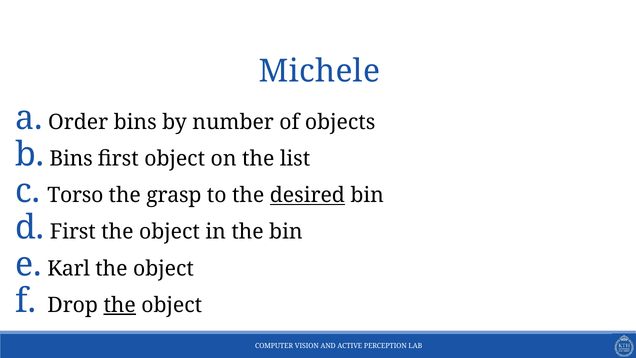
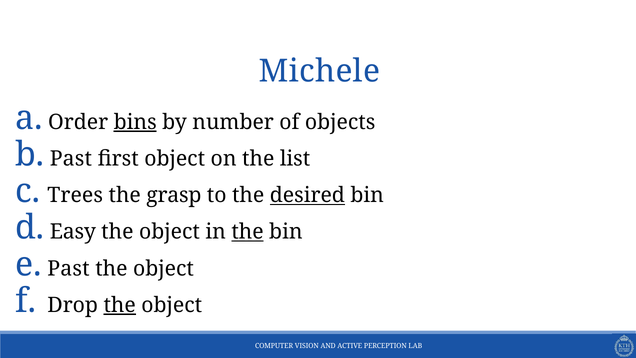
bins at (135, 122) underline: none -> present
Bins at (71, 159): Bins -> Past
Torso: Torso -> Trees
First at (73, 232): First -> Easy
the at (248, 232) underline: none -> present
Karl at (69, 268): Karl -> Past
